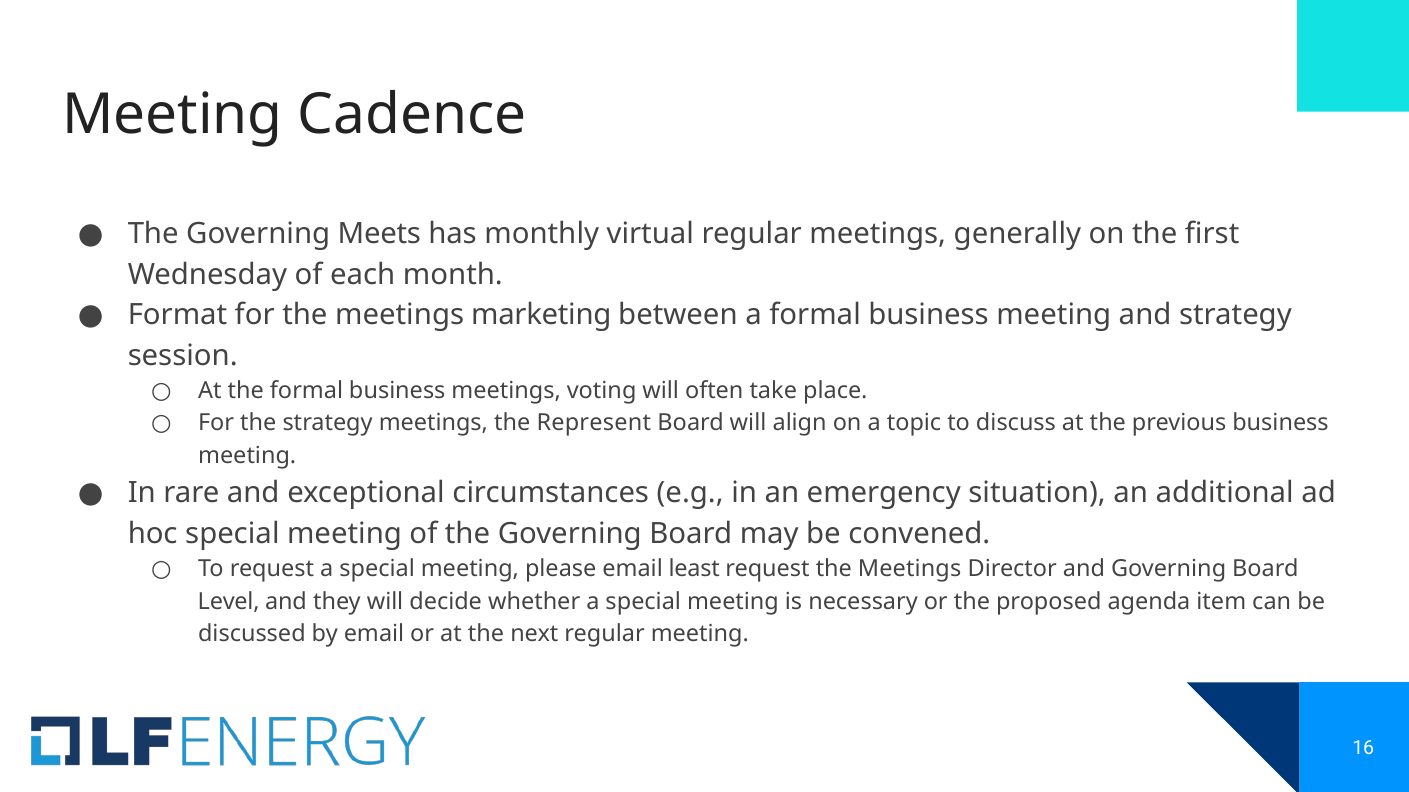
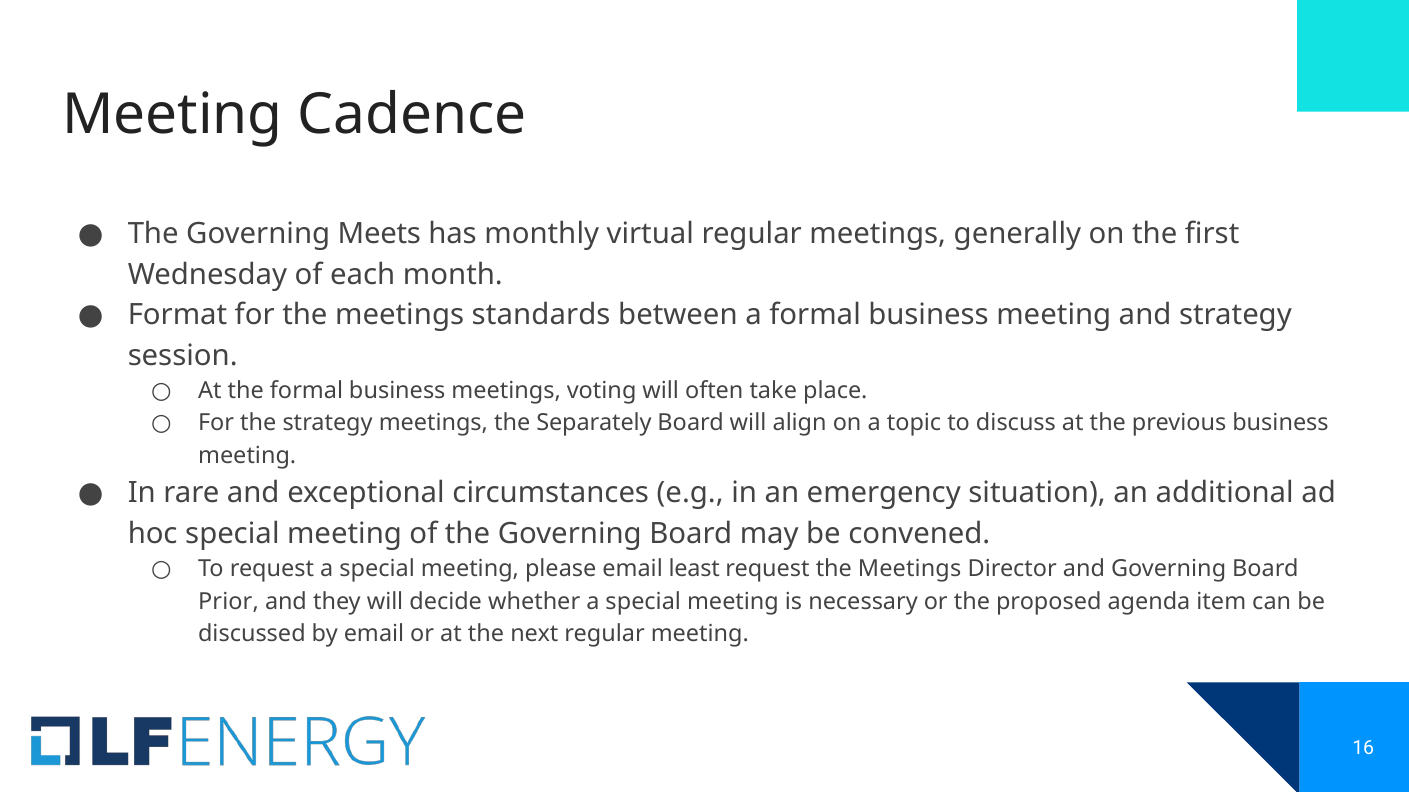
marketing: marketing -> standards
Represent: Represent -> Separately
Level: Level -> Prior
